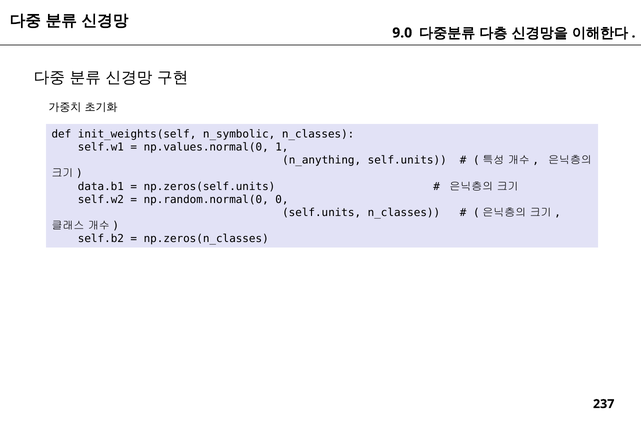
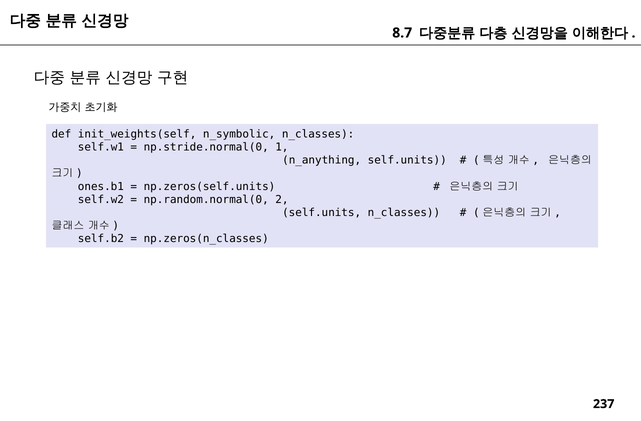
9.0: 9.0 -> 8.7
np.values.normal(0: np.values.normal(0 -> np.stride.normal(0
data.b1: data.b1 -> ones.b1
0: 0 -> 2
